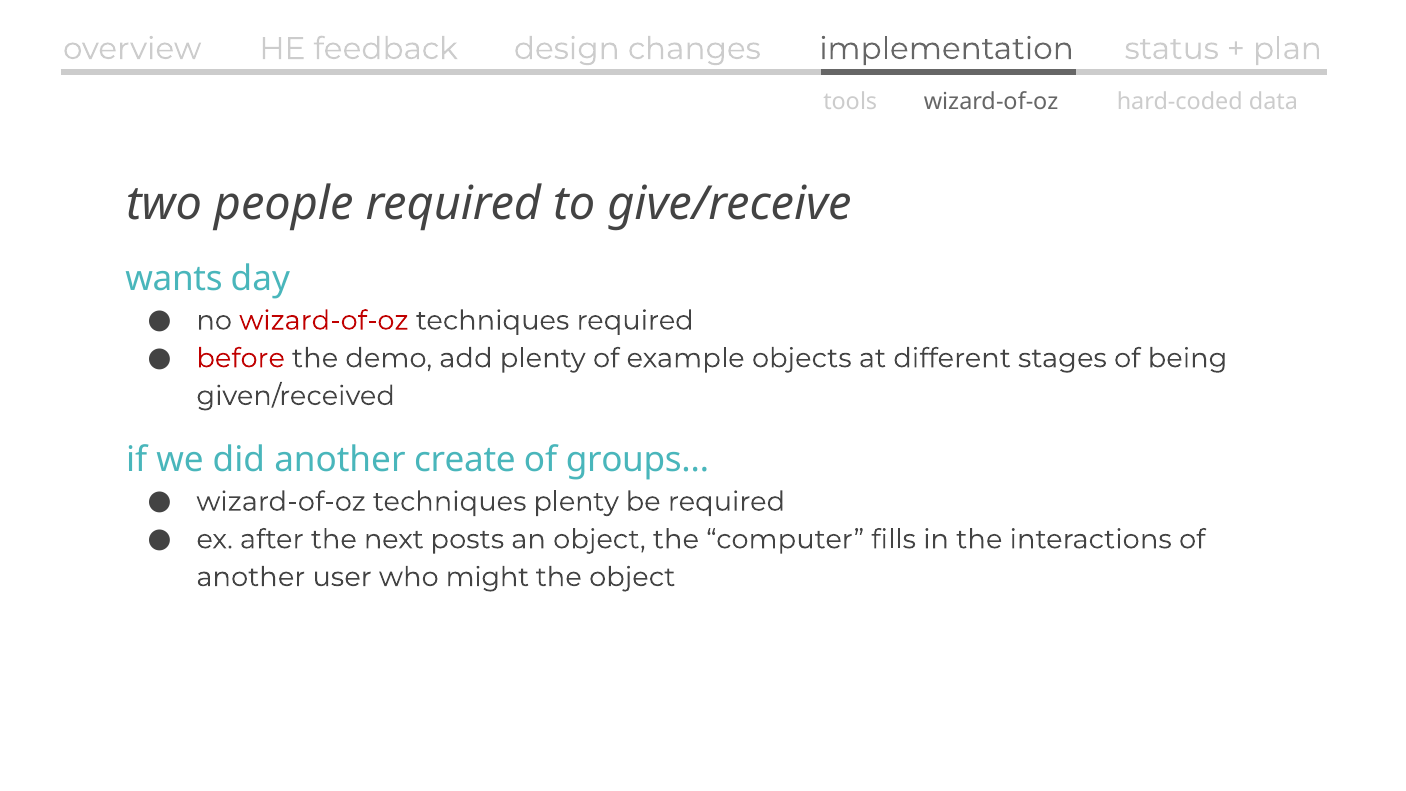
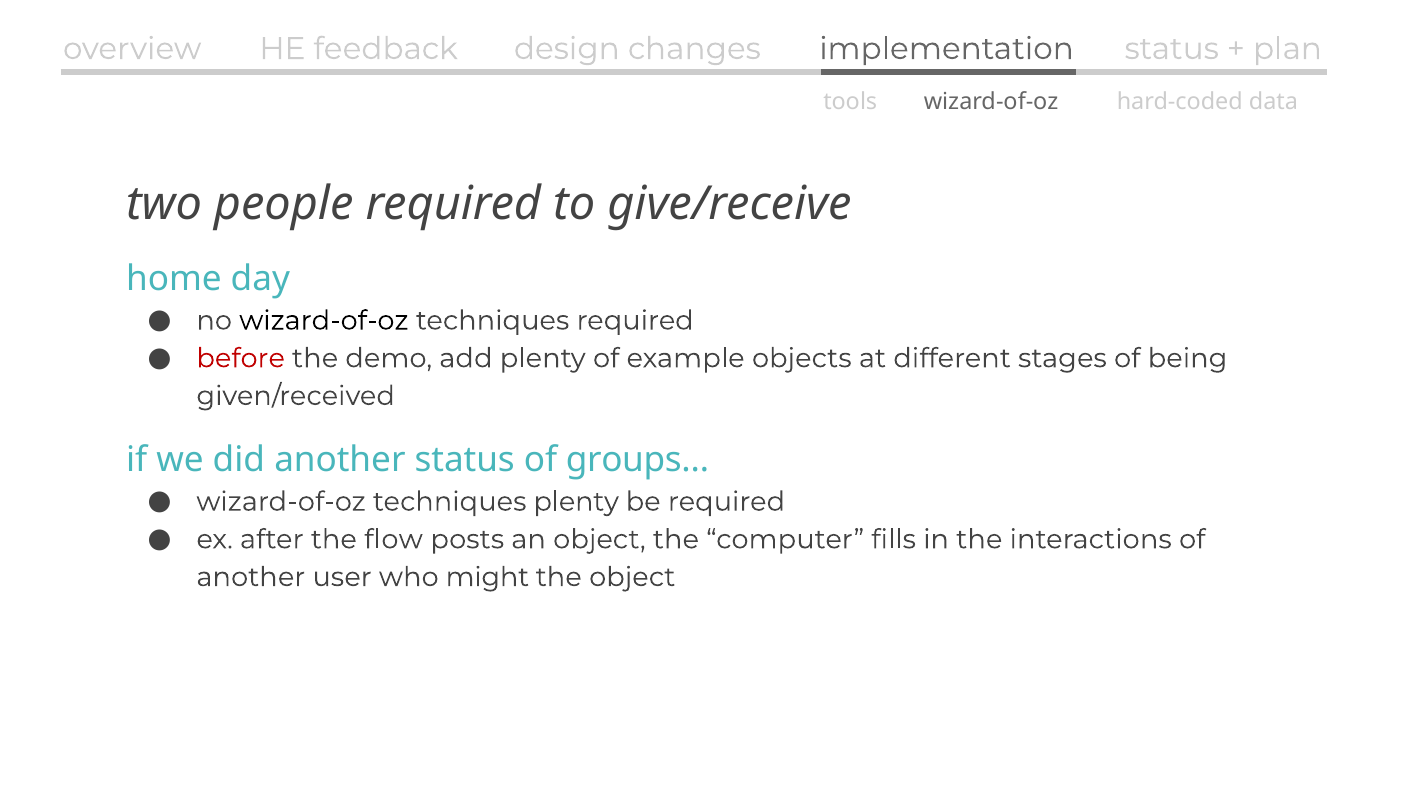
wants: wants -> home
wizard-of-oz at (324, 321) colour: red -> black
another create: create -> status
next: next -> flow
